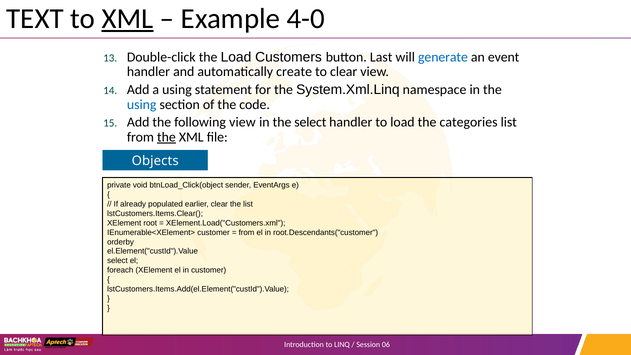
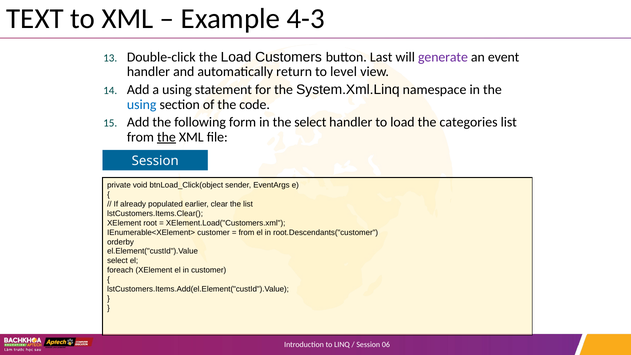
XML at (128, 19) underline: present -> none
4-0: 4-0 -> 4-3
generate colour: blue -> purple
create: create -> return
to clear: clear -> level
following view: view -> form
Objects at (155, 161): Objects -> Session
